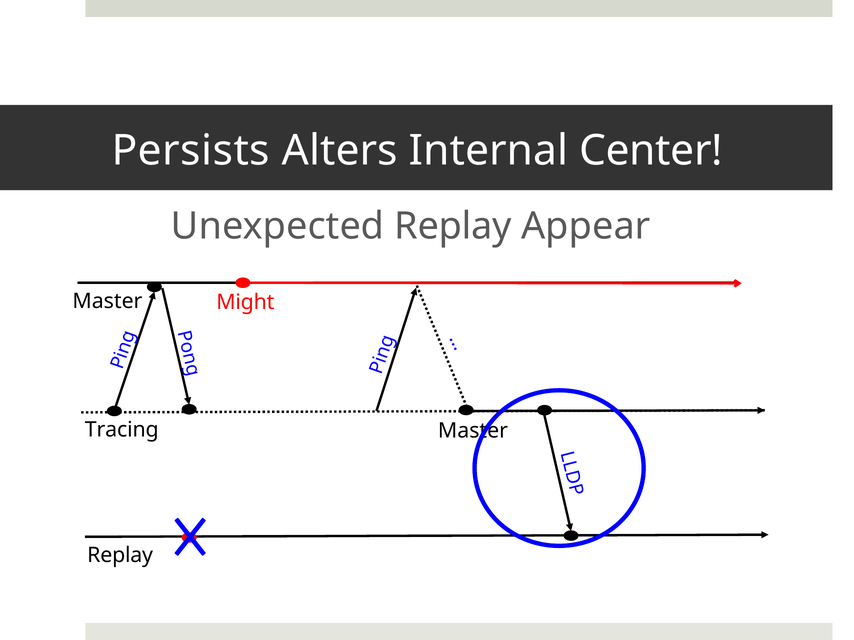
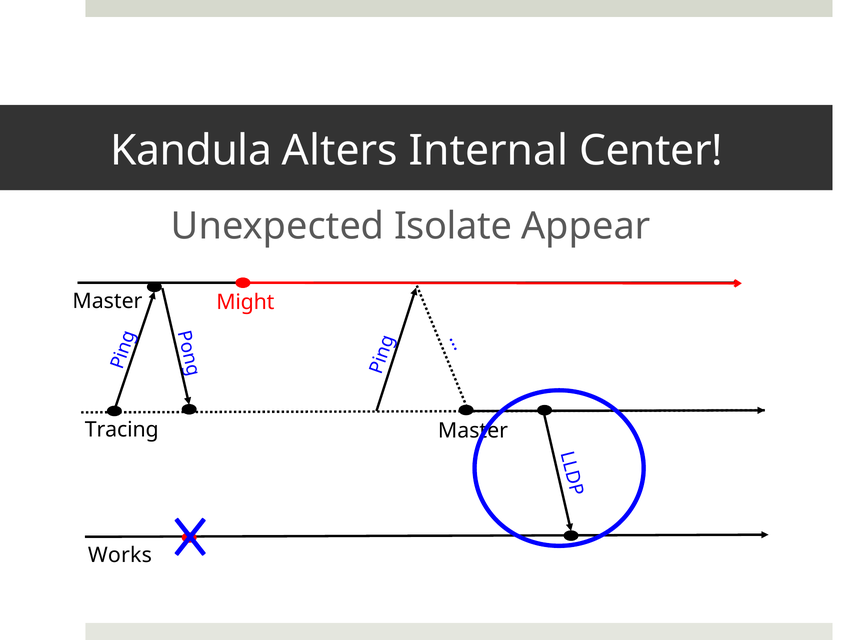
Persists: Persists -> Kandula
Unexpected Replay: Replay -> Isolate
Replay at (120, 556): Replay -> Works
